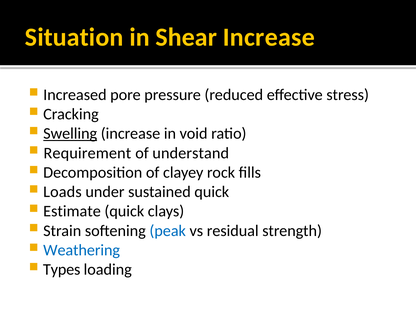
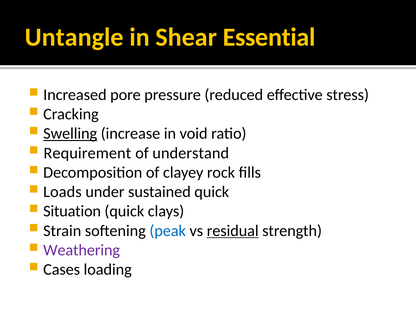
Situation: Situation -> Untangle
Shear Increase: Increase -> Essential
Estimate: Estimate -> Situation
residual underline: none -> present
Weathering colour: blue -> purple
Types: Types -> Cases
